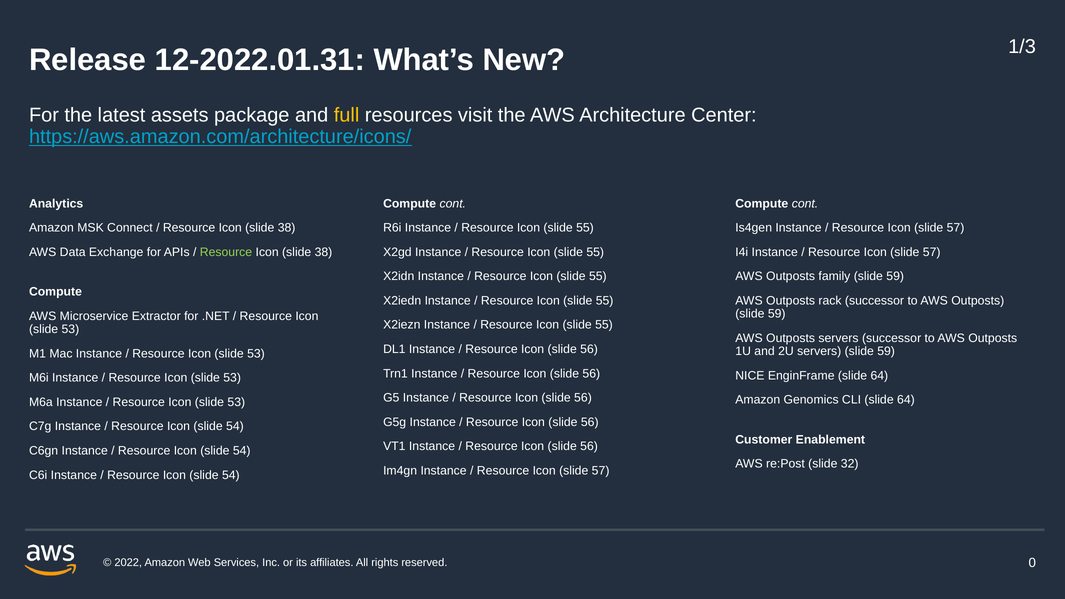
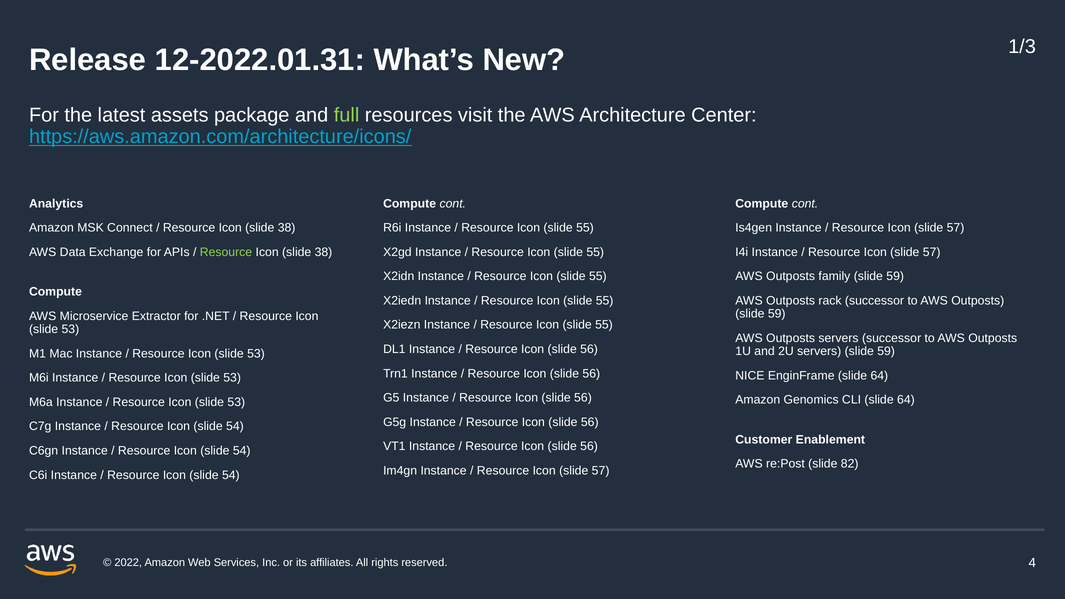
full colour: yellow -> light green
32: 32 -> 82
0: 0 -> 4
